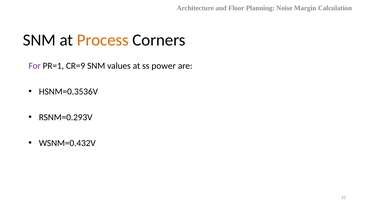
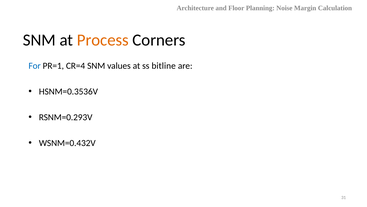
For colour: purple -> blue
CR=9: CR=9 -> CR=4
power: power -> bitline
